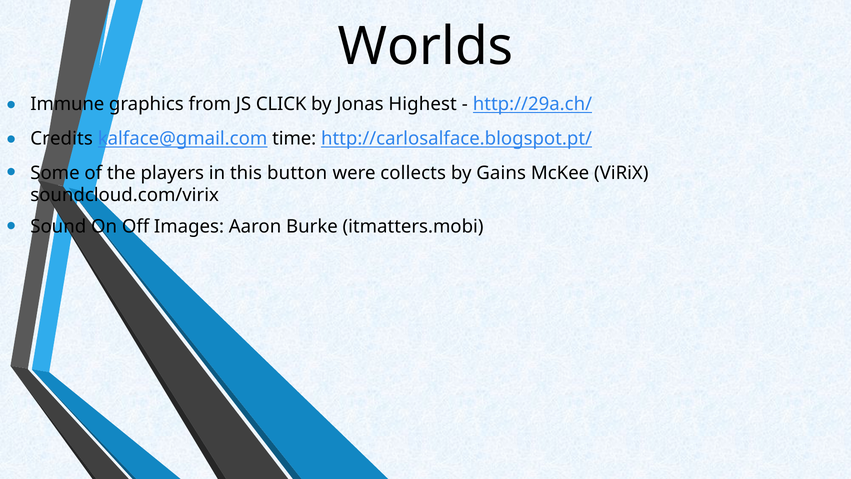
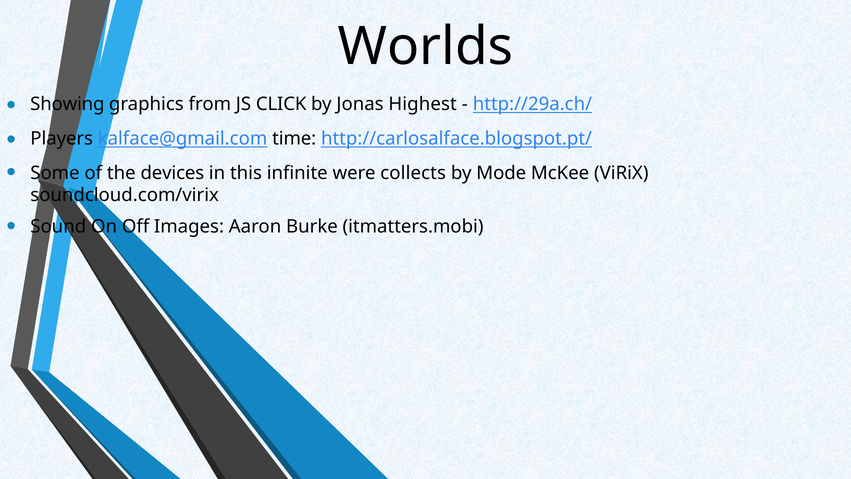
Immune: Immune -> Showing
Credits: Credits -> Players
players: players -> devices
button: button -> infinite
Gains: Gains -> Mode
